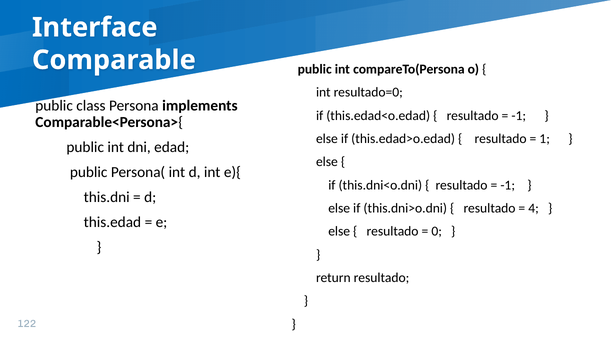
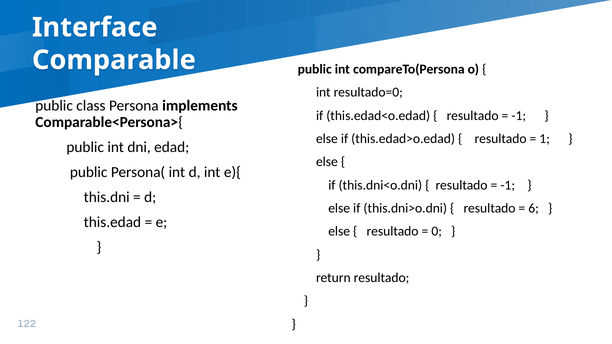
4: 4 -> 6
